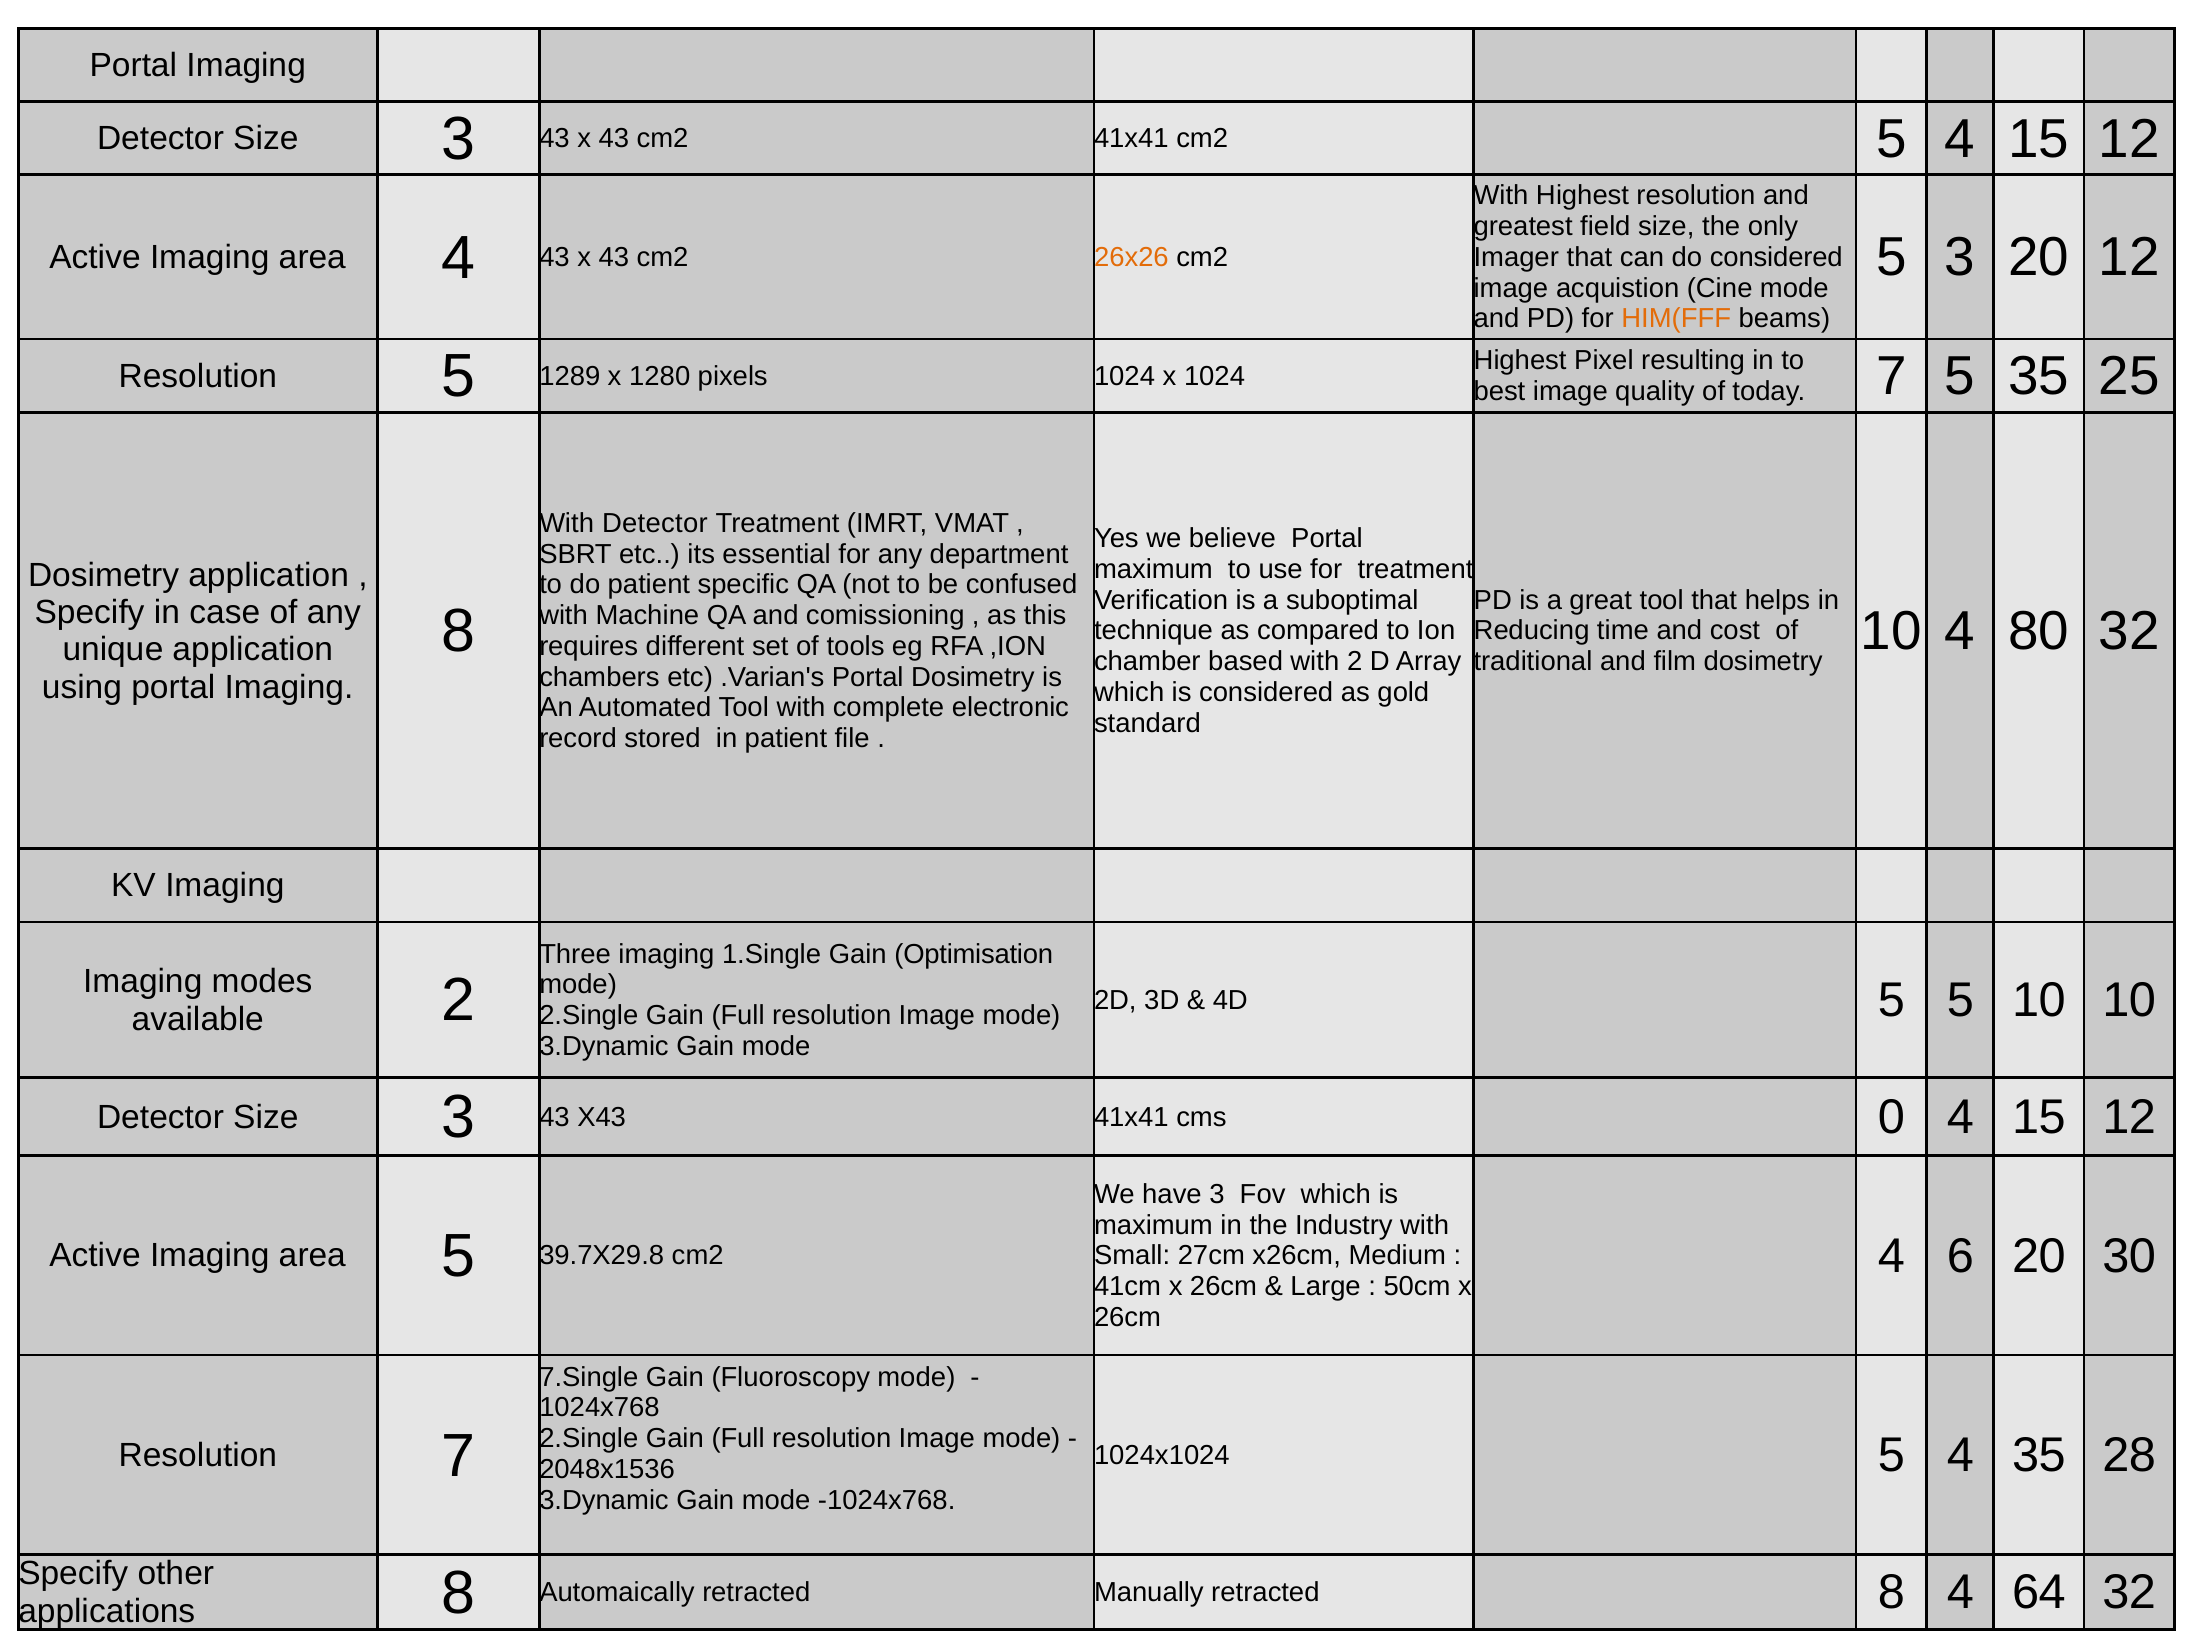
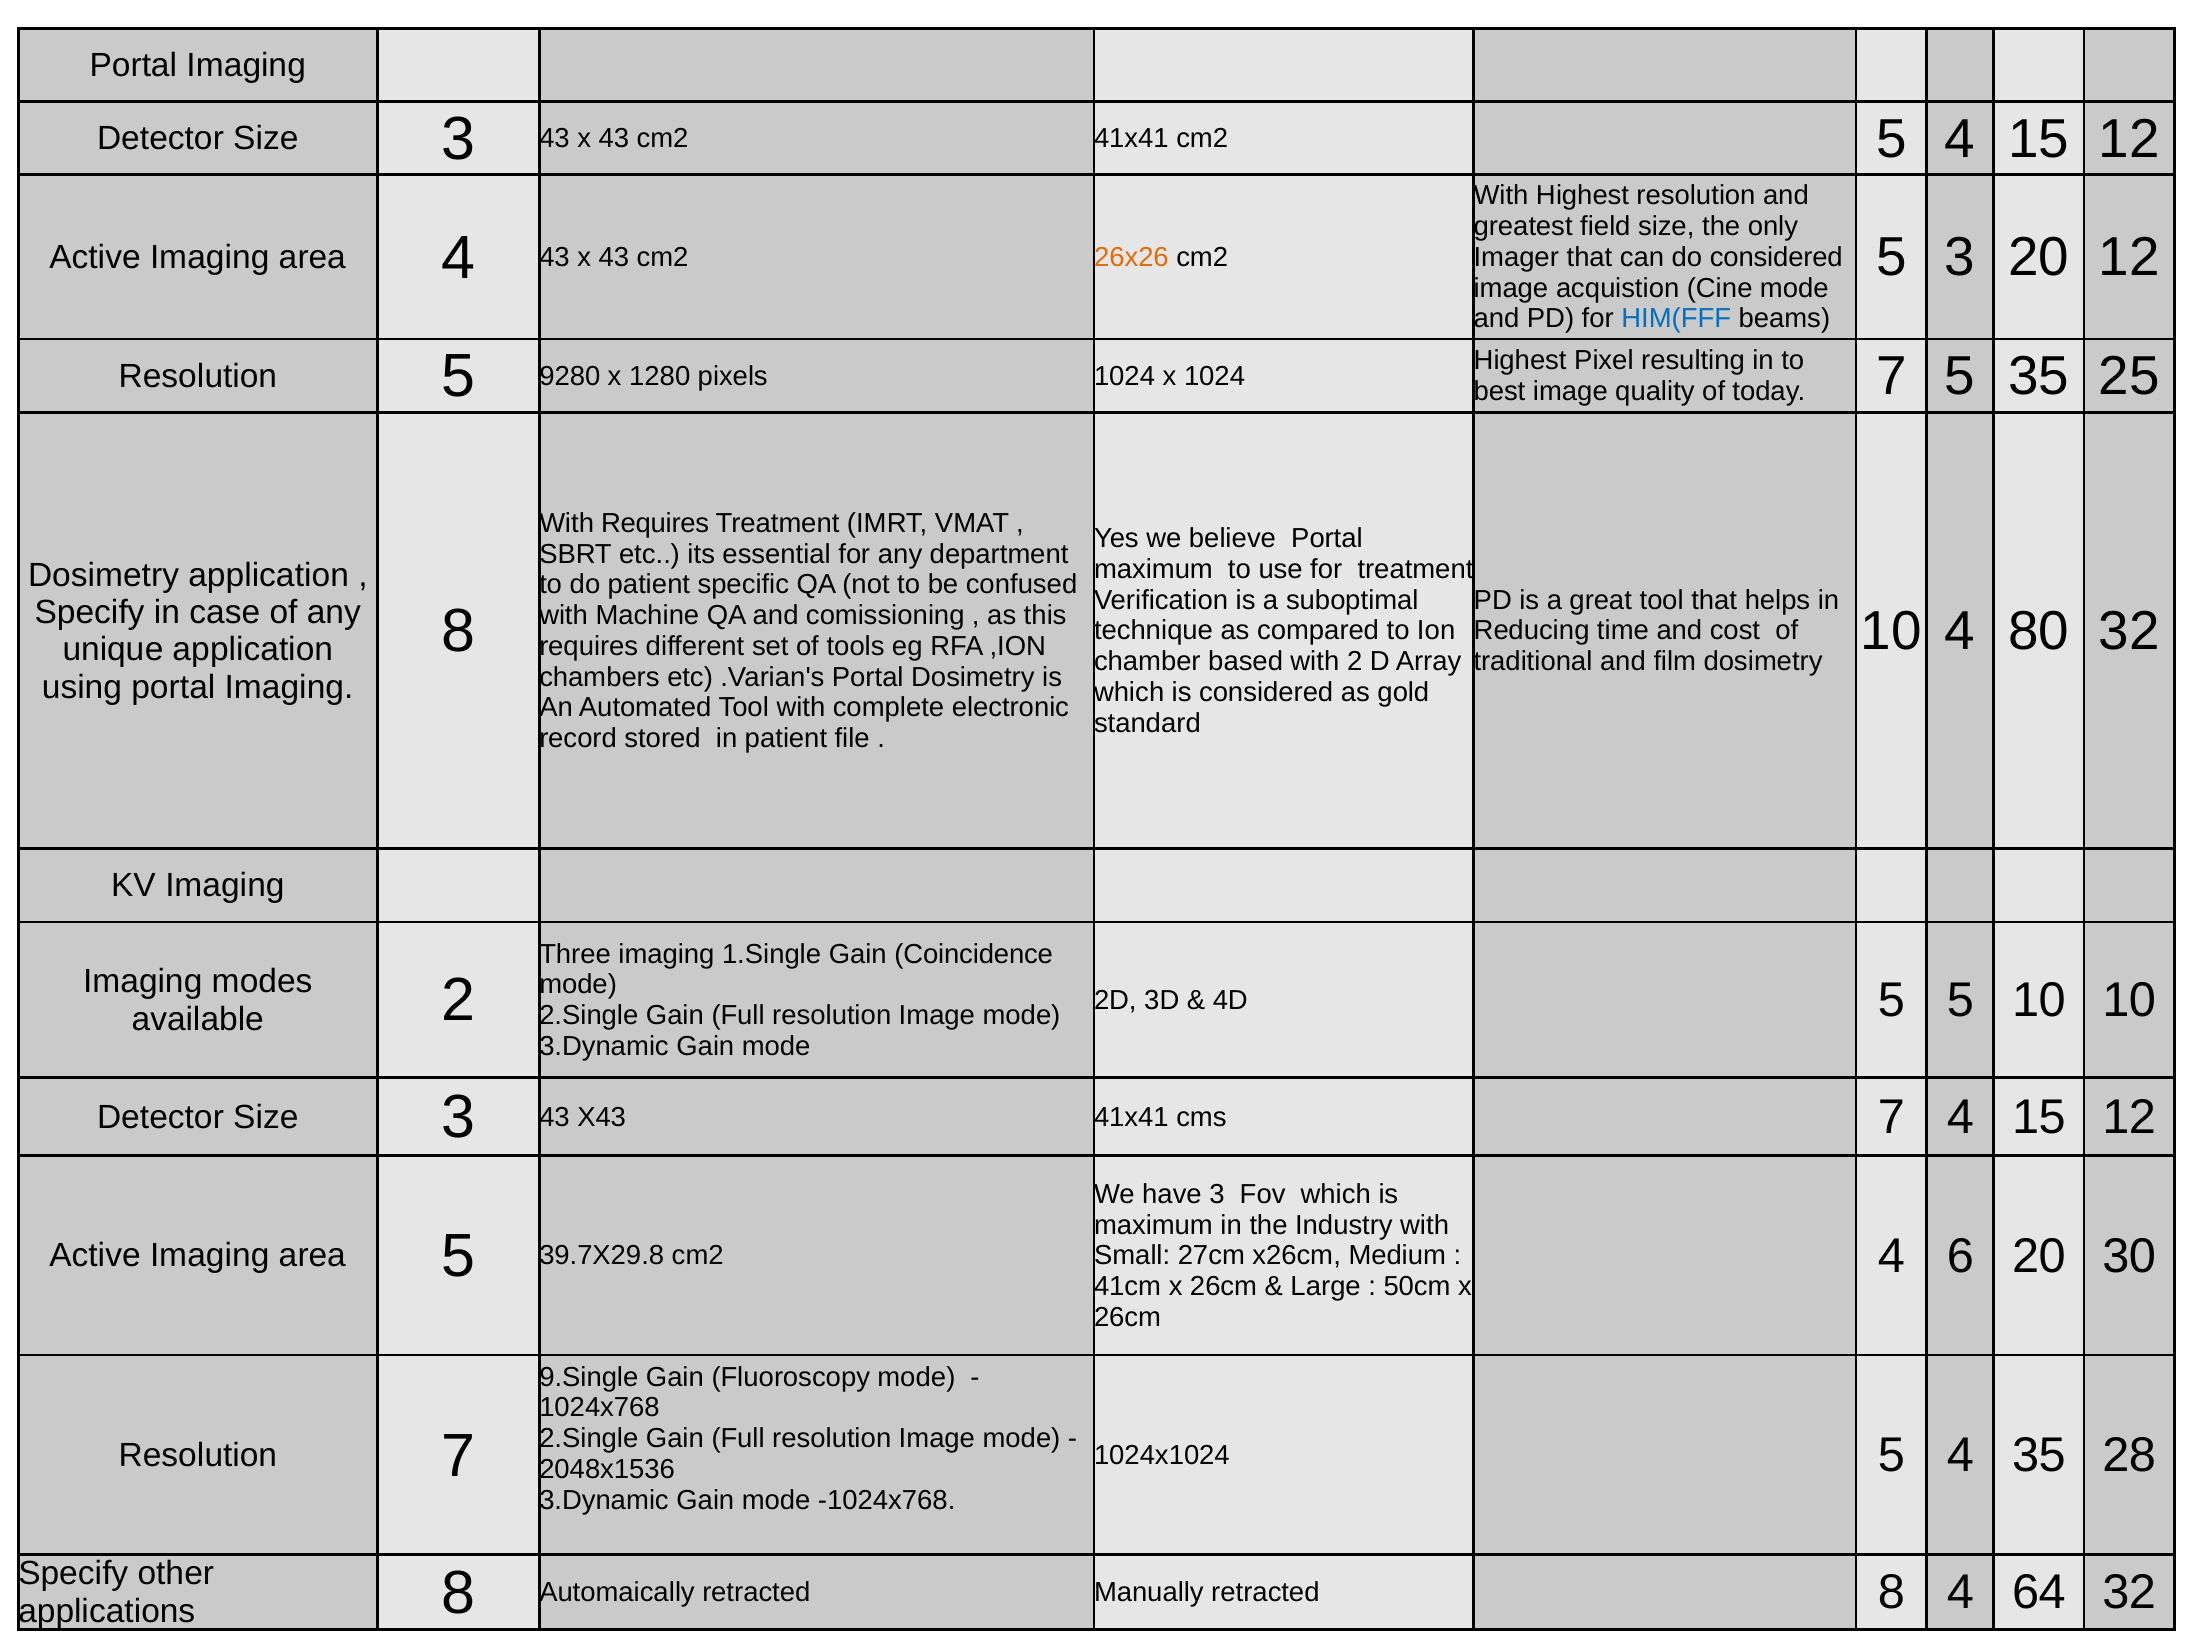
HIM(FFF colour: orange -> blue
1289: 1289 -> 9280
With Detector: Detector -> Requires
Optimisation: Optimisation -> Coincidence
cms 0: 0 -> 7
7.Single: 7.Single -> 9.Single
